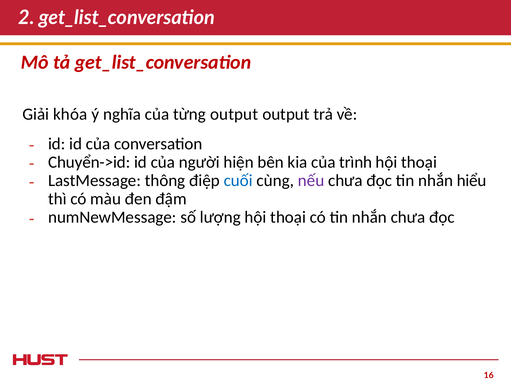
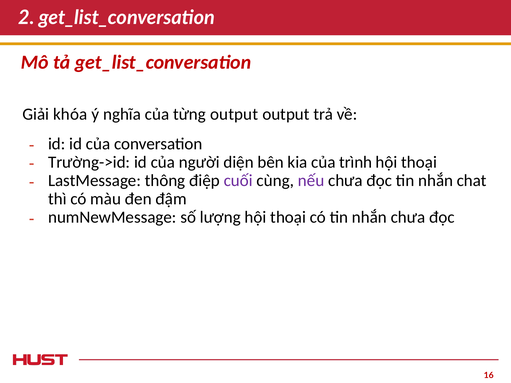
Chuyển->id: Chuyển->id -> Trường->id
hiện: hiện -> diện
cuối colour: blue -> purple
hiểu: hiểu -> chat
